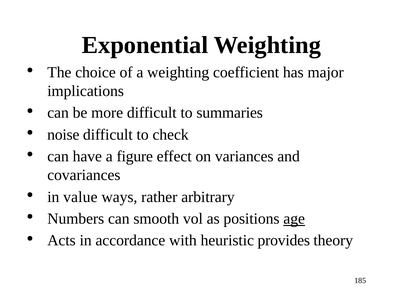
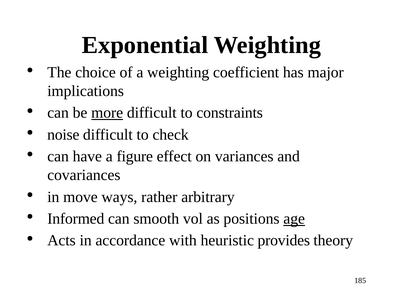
more underline: none -> present
summaries: summaries -> constraints
value: value -> move
Numbers: Numbers -> Informed
